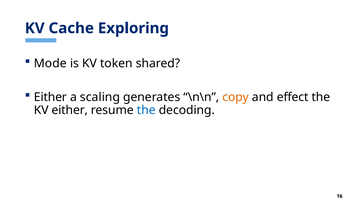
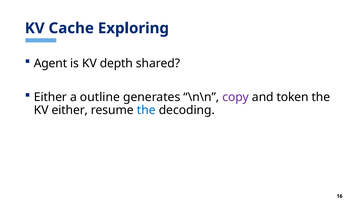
Mode: Mode -> Agent
token: token -> depth
scaling: scaling -> outline
copy colour: orange -> purple
effect: effect -> token
